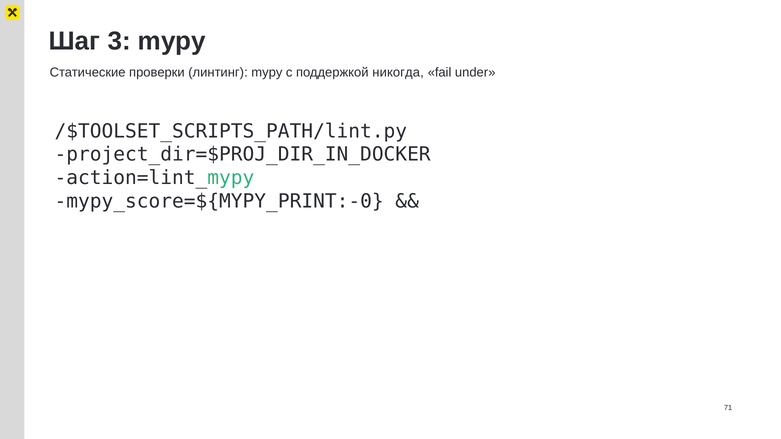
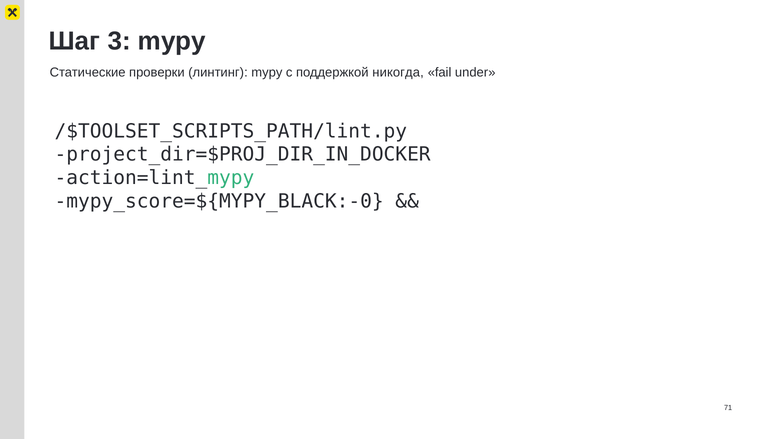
mypy_score=${MYPY_PRINT:-0: mypy_score=${MYPY_PRINT:-0 -> mypy_score=${MYPY_BLACK:-0
